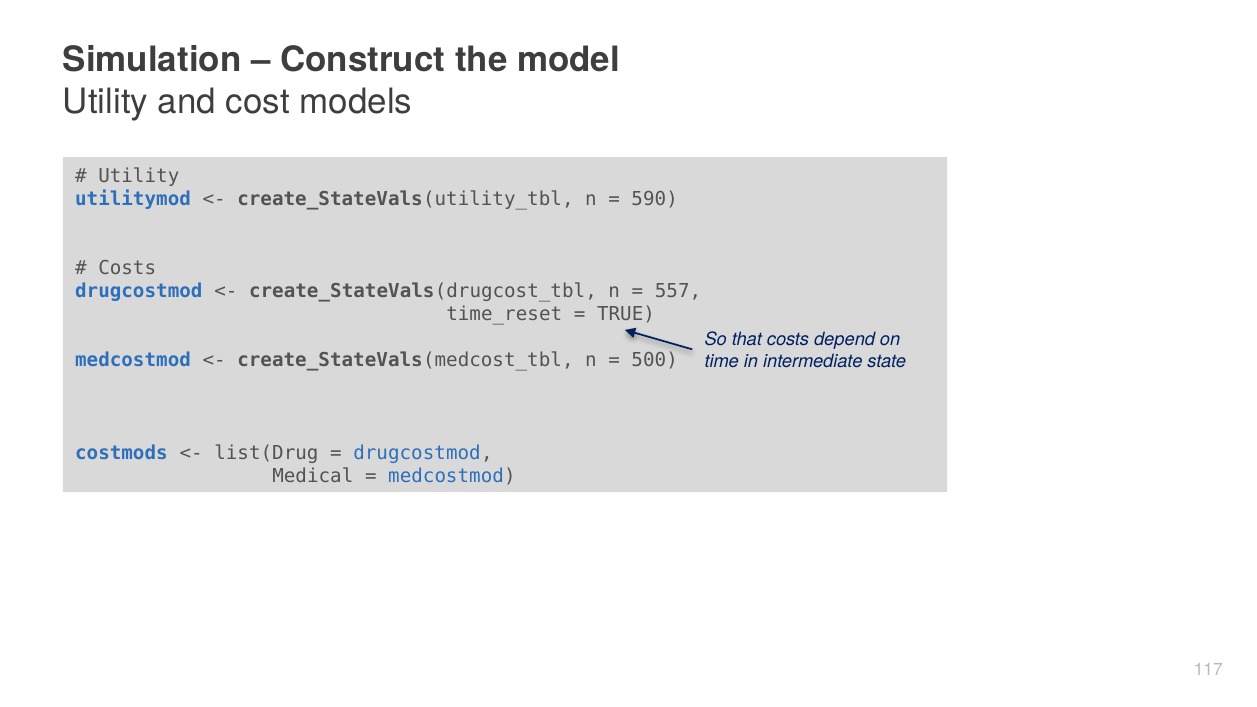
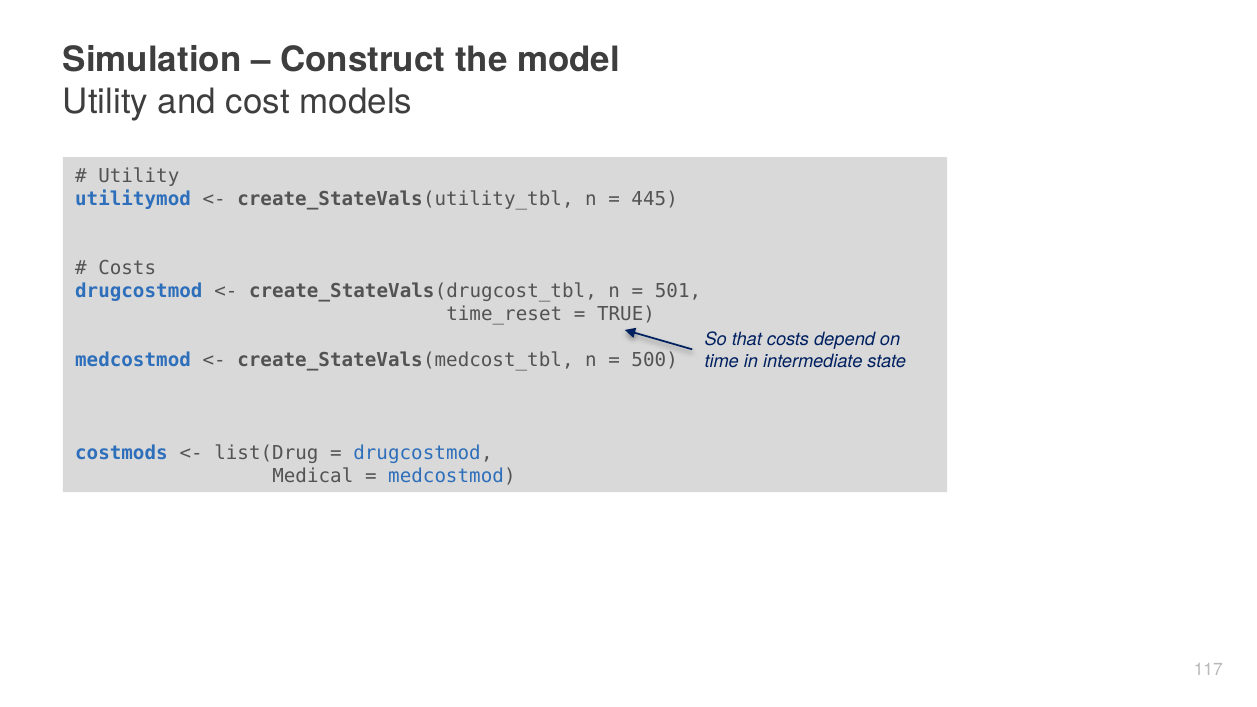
590: 590 -> 445
557: 557 -> 501
